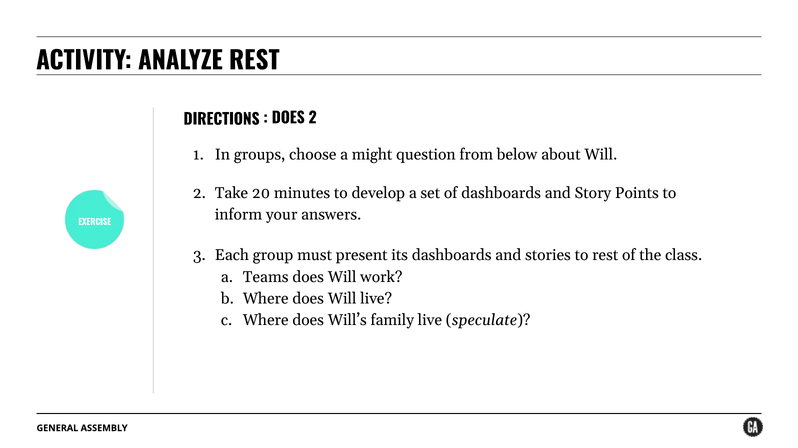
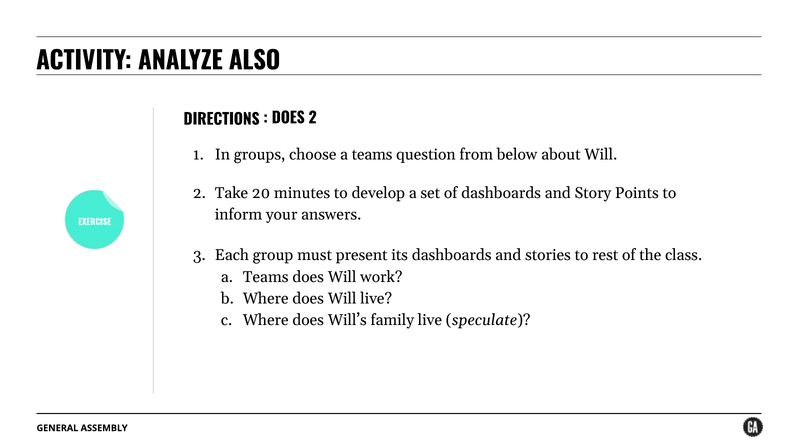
ANALYZE REST: REST -> ALSO
choose a might: might -> teams
